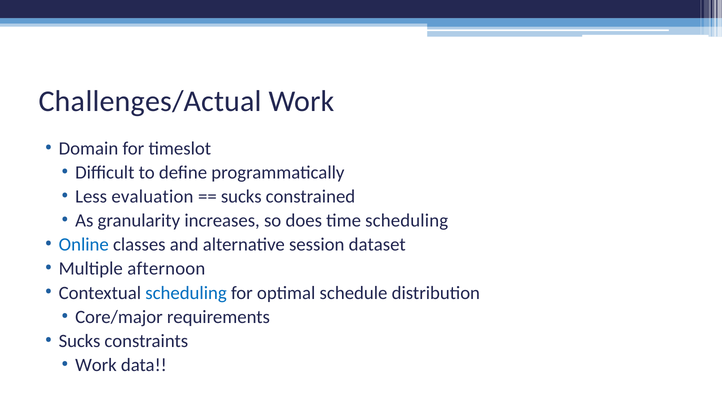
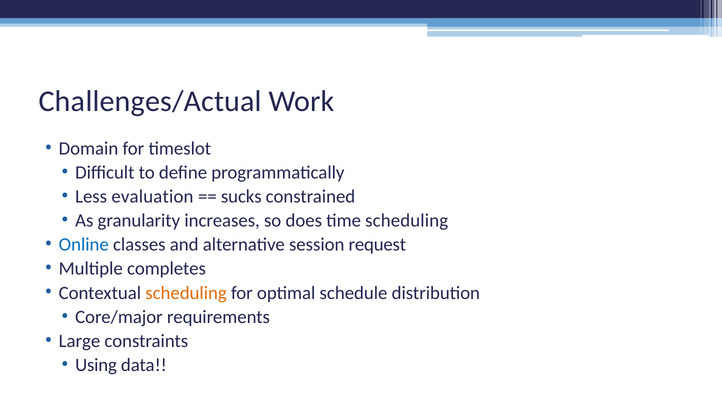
dataset: dataset -> request
afternoon: afternoon -> completes
scheduling at (186, 293) colour: blue -> orange
Sucks at (80, 341): Sucks -> Large
Work at (96, 365): Work -> Using
